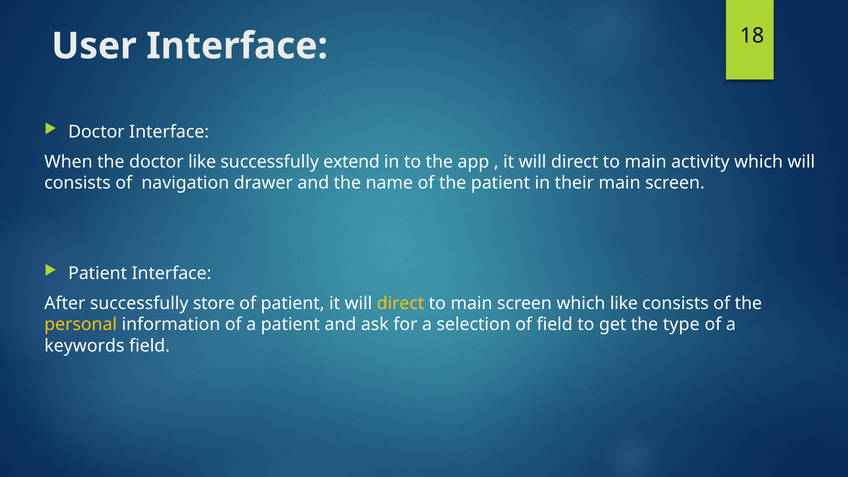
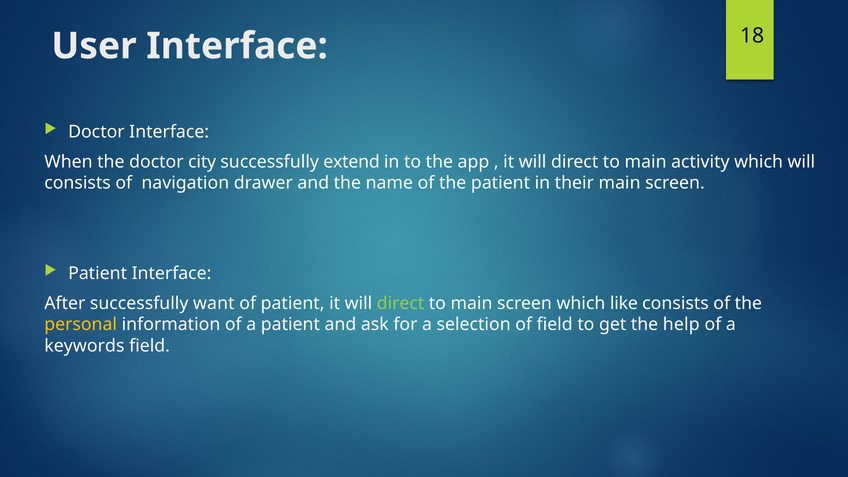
doctor like: like -> city
store: store -> want
direct at (401, 303) colour: yellow -> light green
type: type -> help
